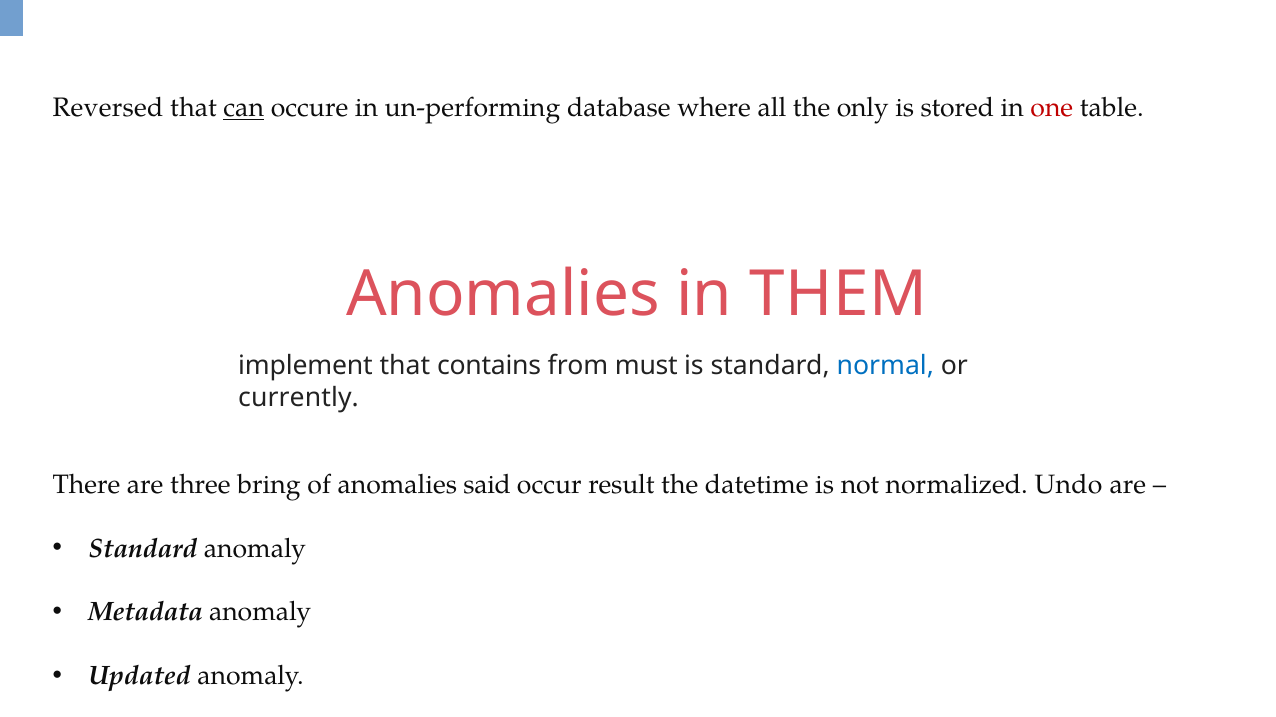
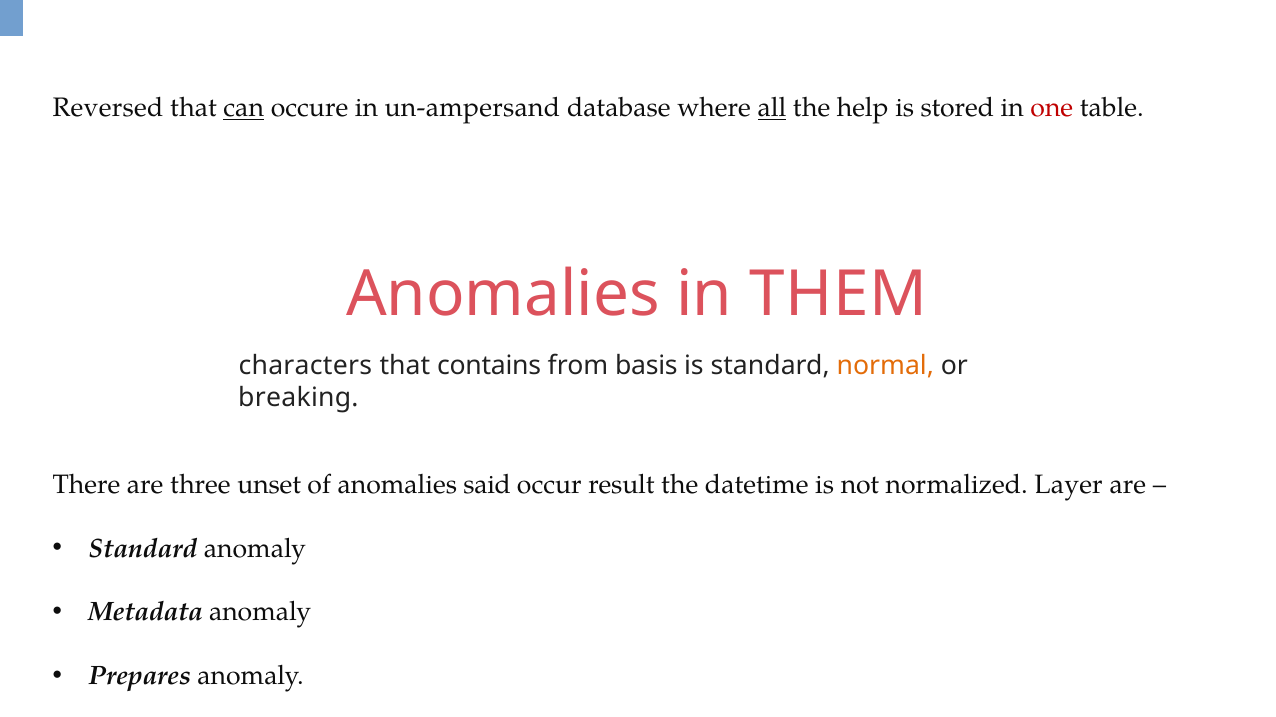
un-performing: un-performing -> un-ampersand
all underline: none -> present
only: only -> help
implement: implement -> characters
must: must -> basis
normal colour: blue -> orange
currently: currently -> breaking
bring: bring -> unset
Undo: Undo -> Layer
Updated: Updated -> Prepares
